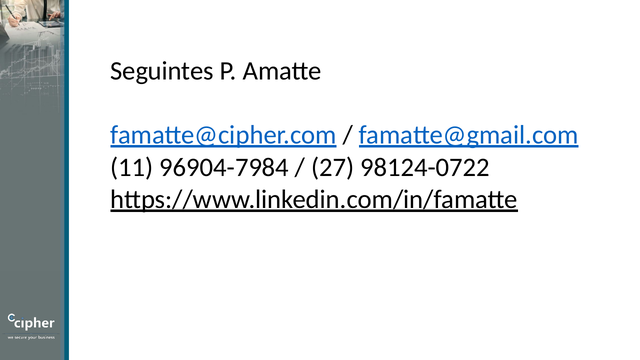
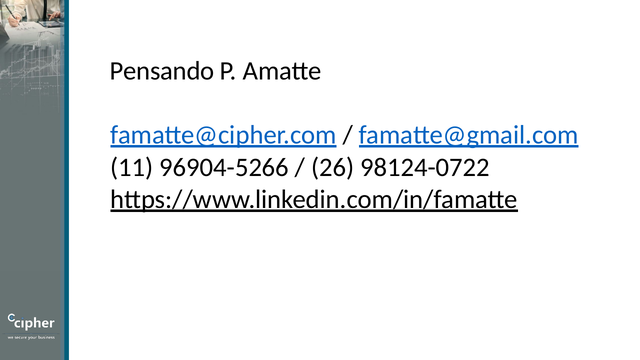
Seguintes: Seguintes -> Pensando
96904-7984: 96904-7984 -> 96904-5266
27: 27 -> 26
